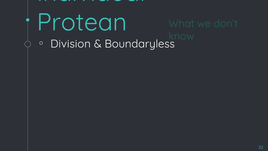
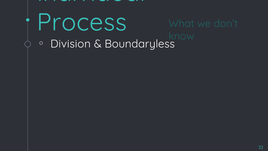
Protean: Protean -> Process
